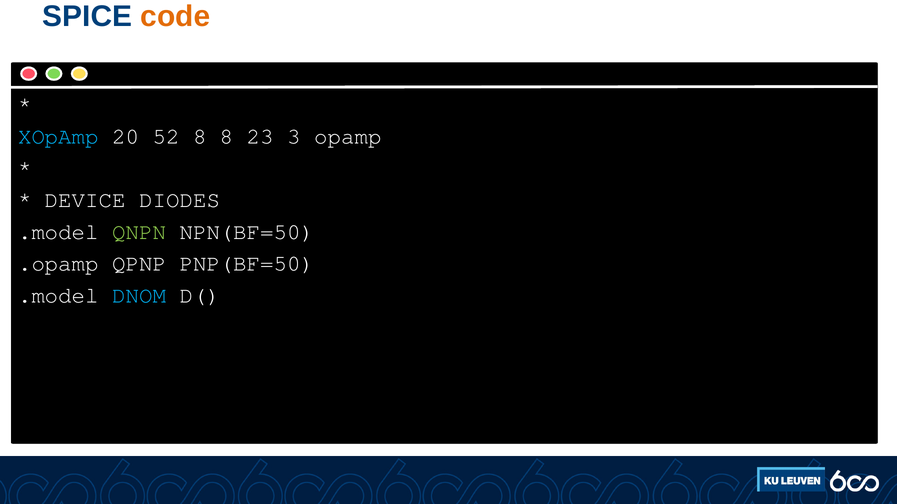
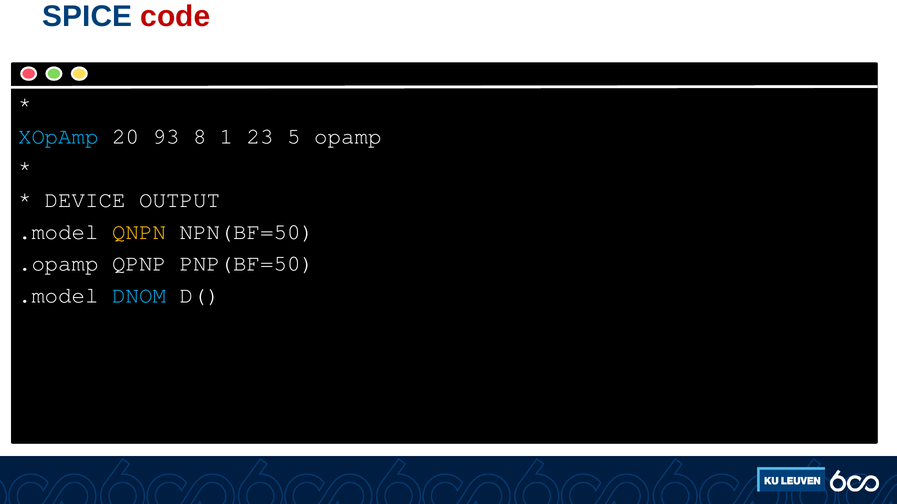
code colour: orange -> red
52: 52 -> 93
8 8: 8 -> 1
3: 3 -> 5
DIODES: DIODES -> OUTPUT
QNPN colour: light green -> yellow
